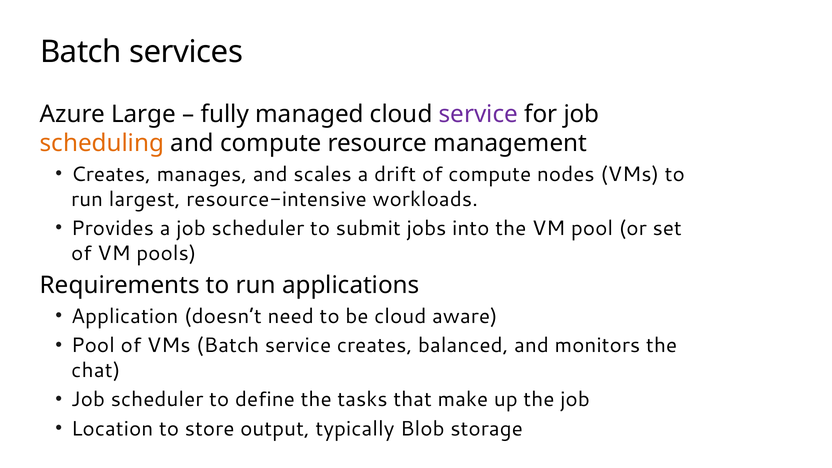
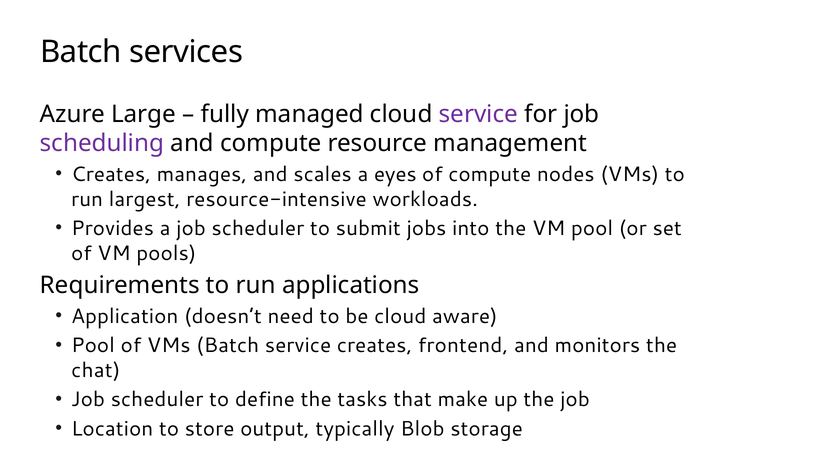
scheduling colour: orange -> purple
drift: drift -> eyes
balanced: balanced -> frontend
